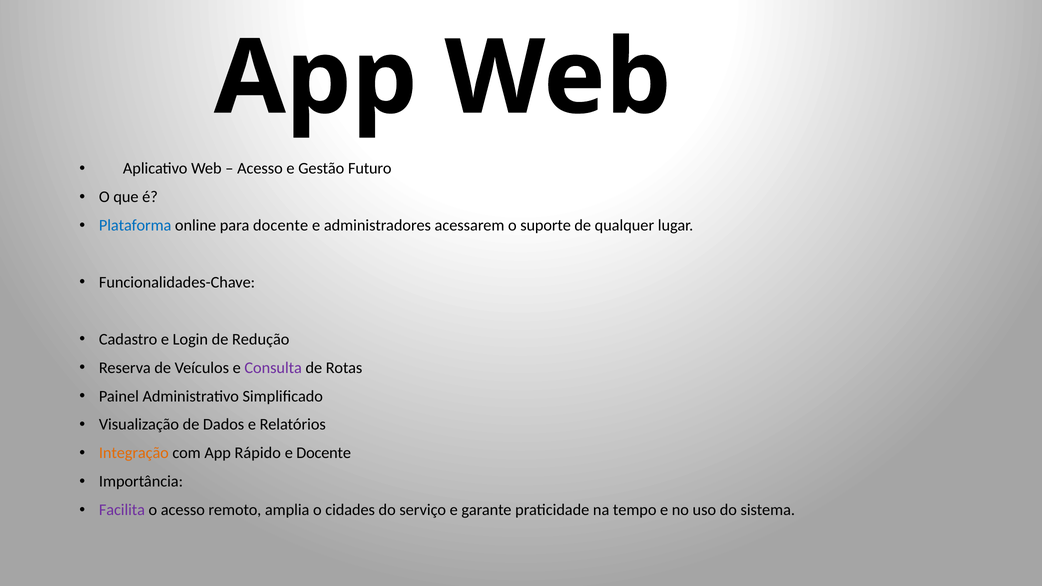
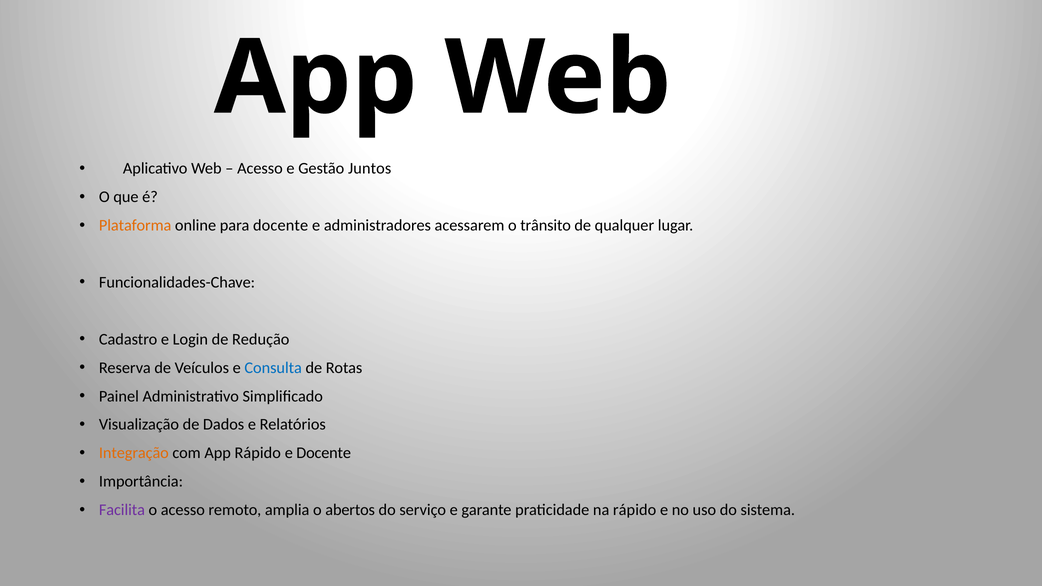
Futuro: Futuro -> Juntos
Plataforma colour: blue -> orange
suporte: suporte -> trânsito
Consulta colour: purple -> blue
cidades: cidades -> abertos
na tempo: tempo -> rápido
